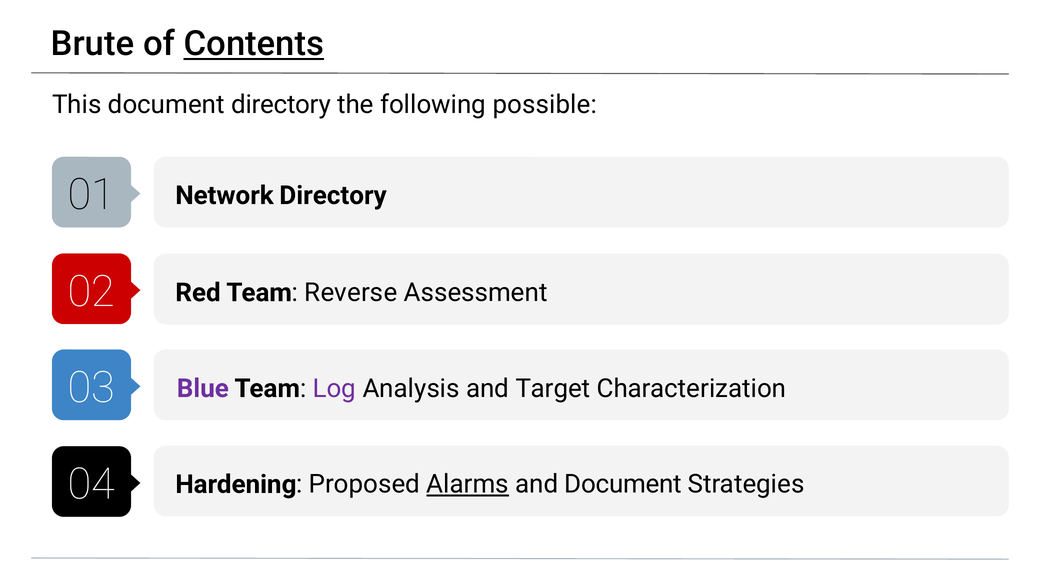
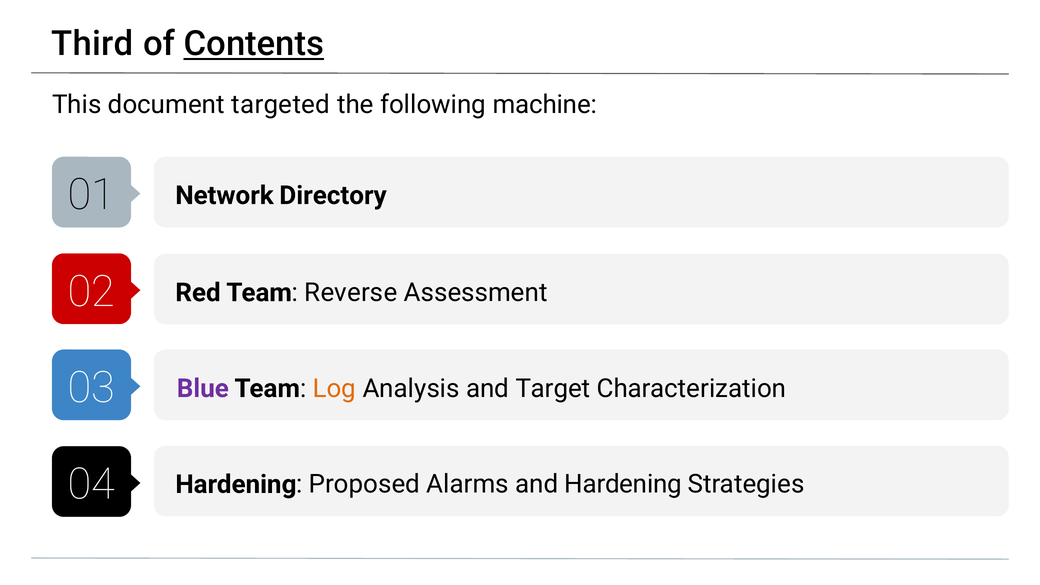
Brute: Brute -> Third
document directory: directory -> targeted
possible: possible -> machine
Log colour: purple -> orange
Alarms underline: present -> none
and Document: Document -> Hardening
